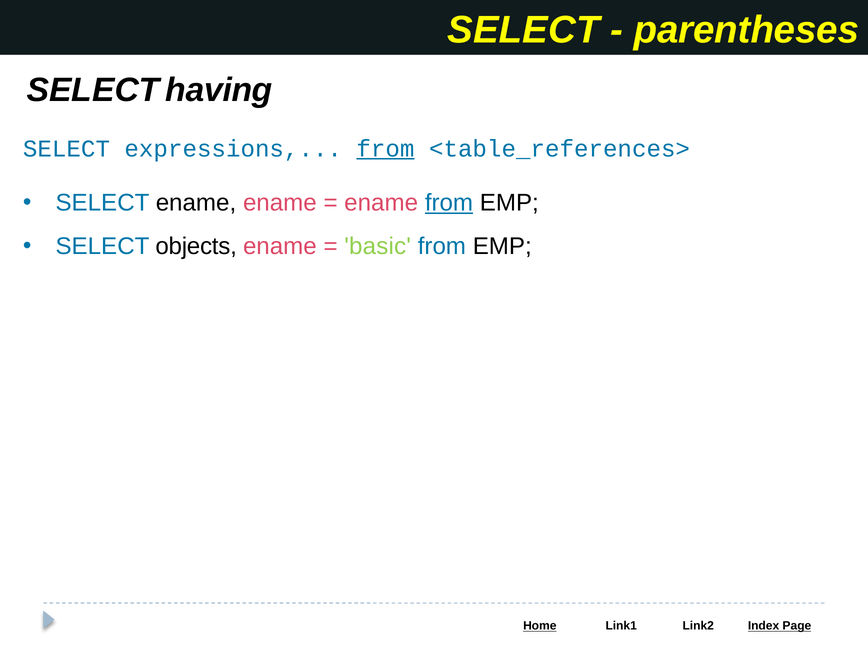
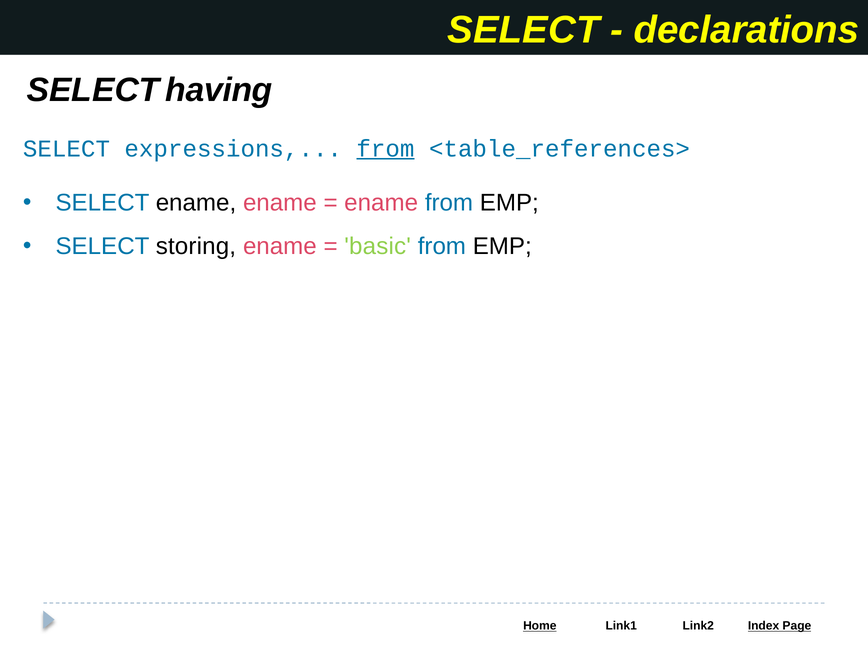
parentheses: parentheses -> declarations
from at (449, 203) underline: present -> none
objects: objects -> storing
